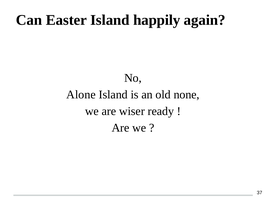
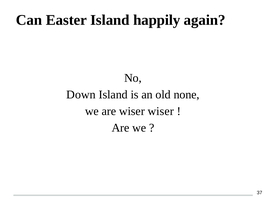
Alone: Alone -> Down
wiser ready: ready -> wiser
